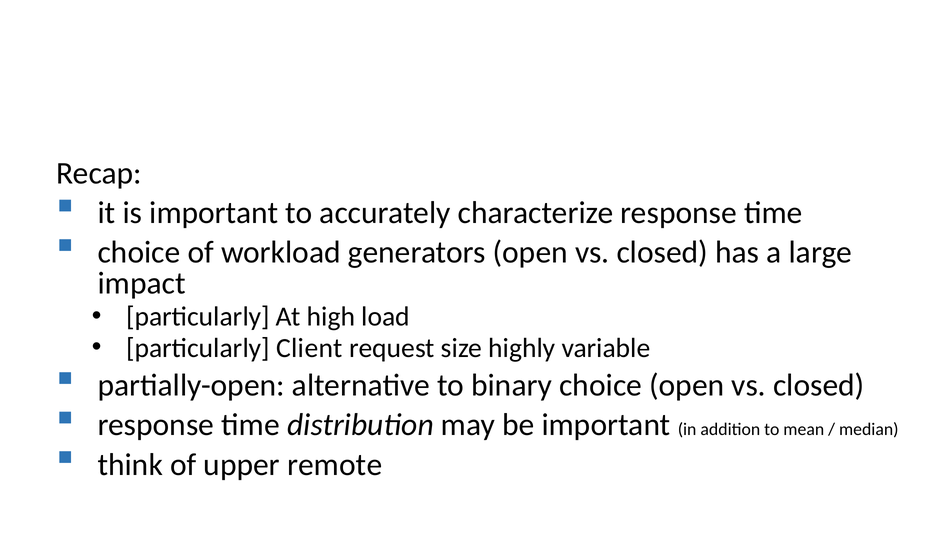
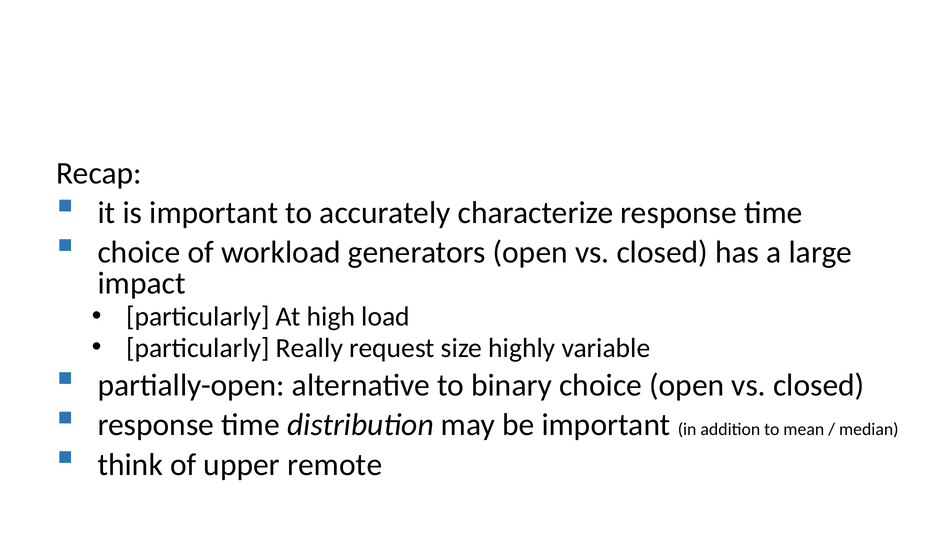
Client: Client -> Really
